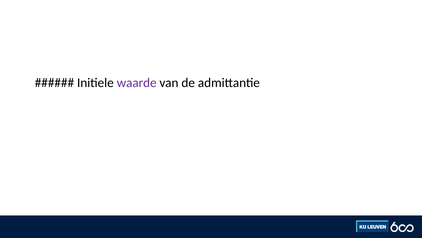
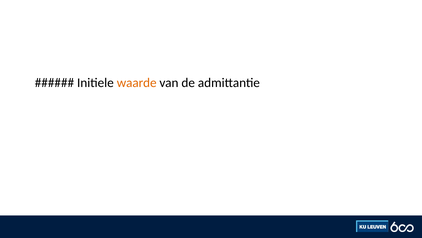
waarde colour: purple -> orange
